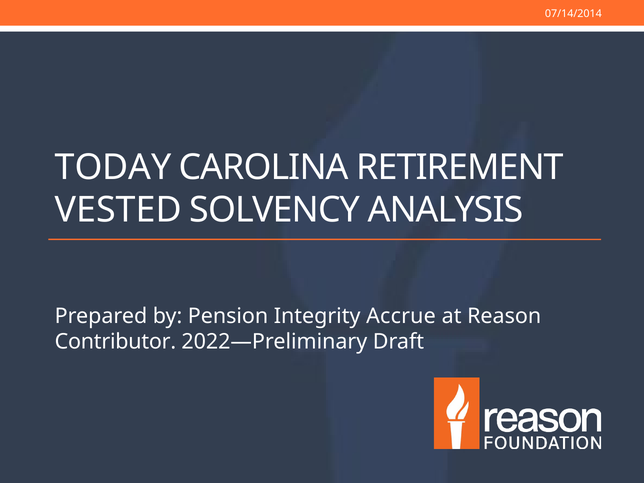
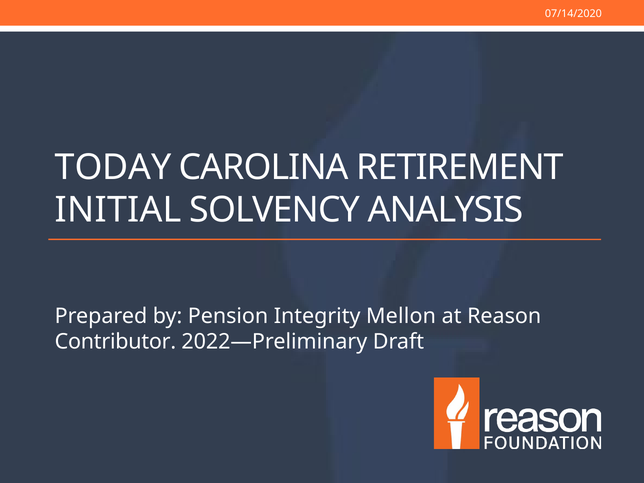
07/14/2014: 07/14/2014 -> 07/14/2020
VESTED: VESTED -> INITIAL
Accrue: Accrue -> Mellon
